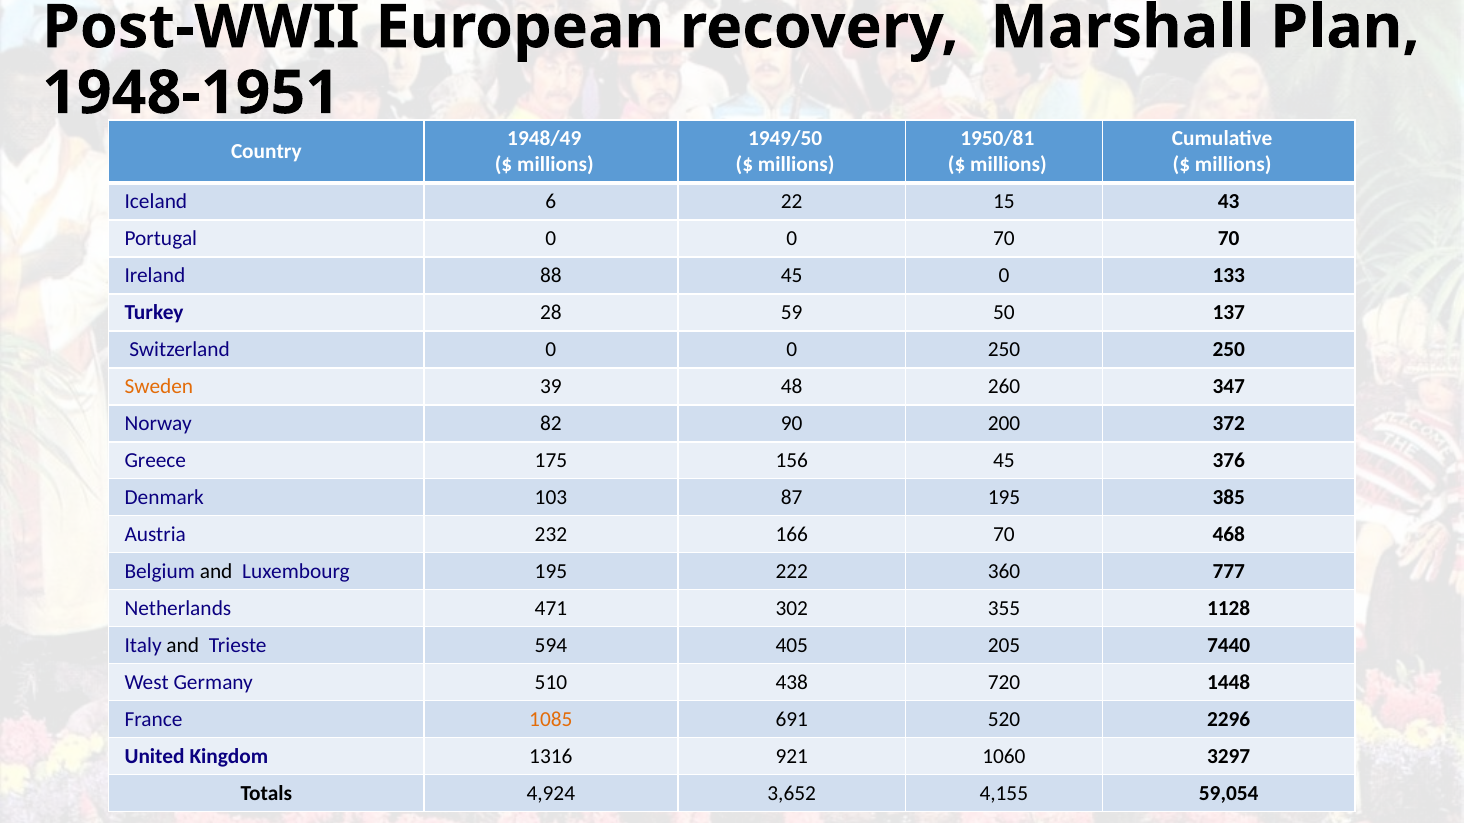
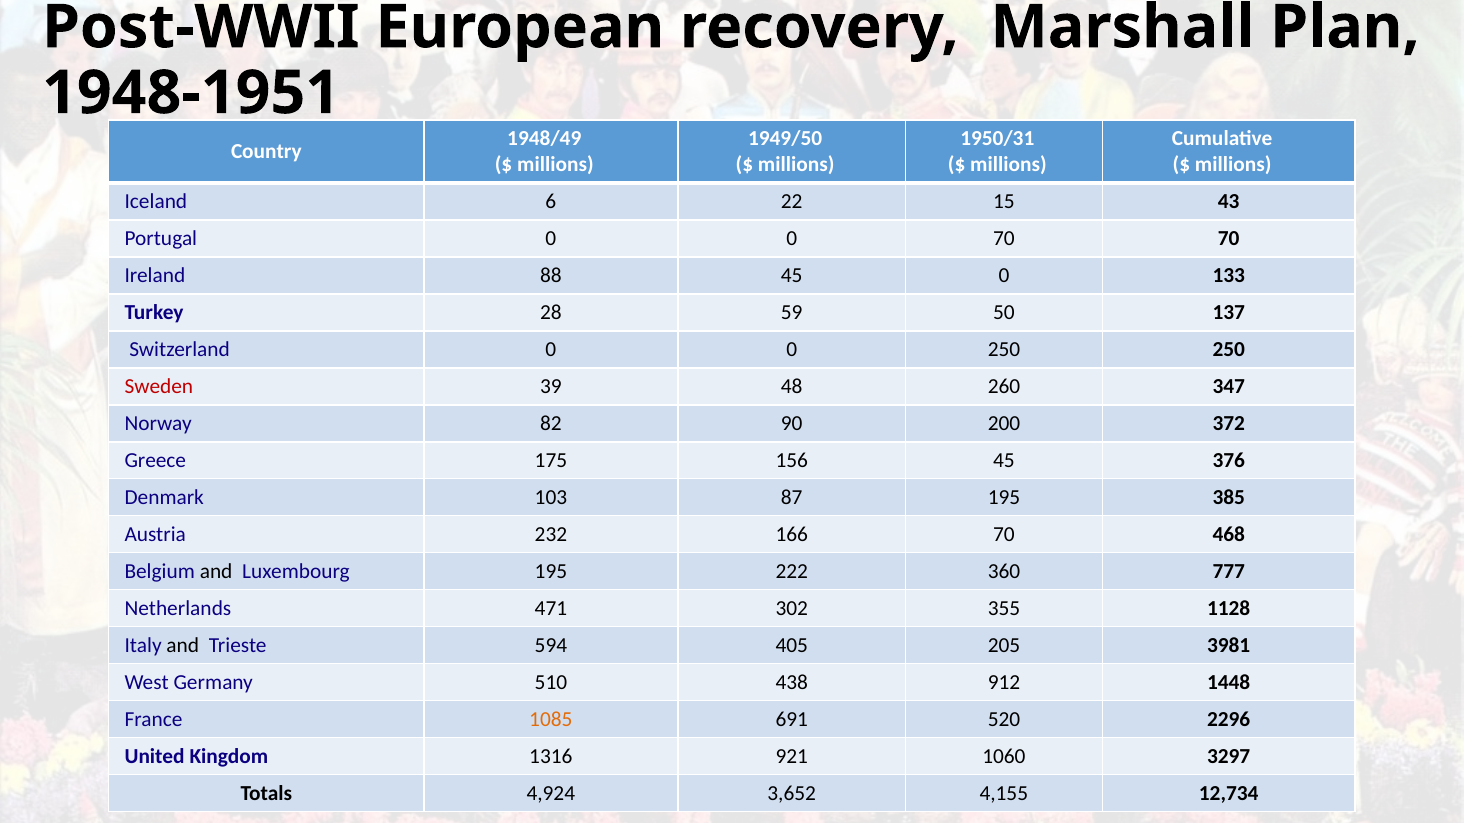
1950/81: 1950/81 -> 1950/31
Sweden colour: orange -> red
7440: 7440 -> 3981
720: 720 -> 912
59,054: 59,054 -> 12,734
